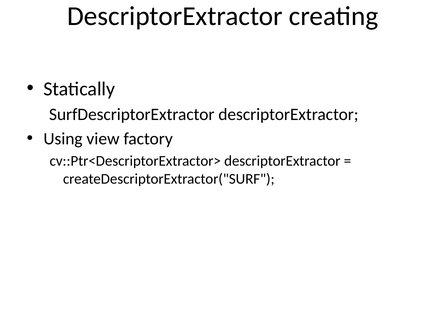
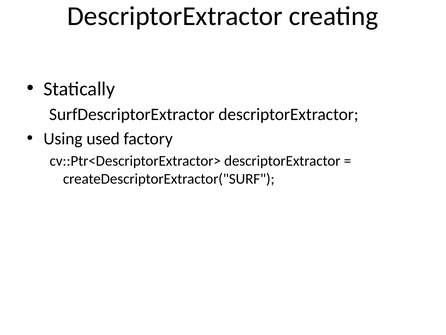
view: view -> used
